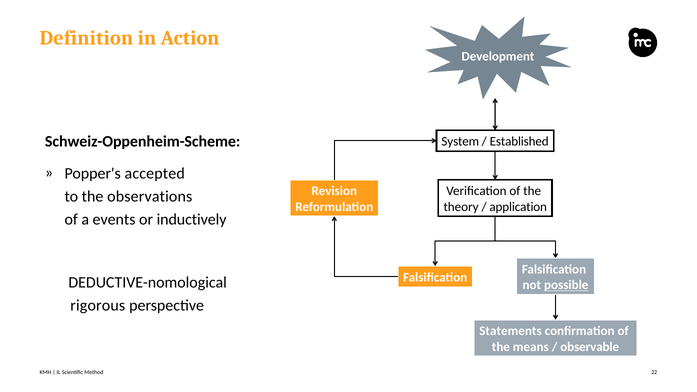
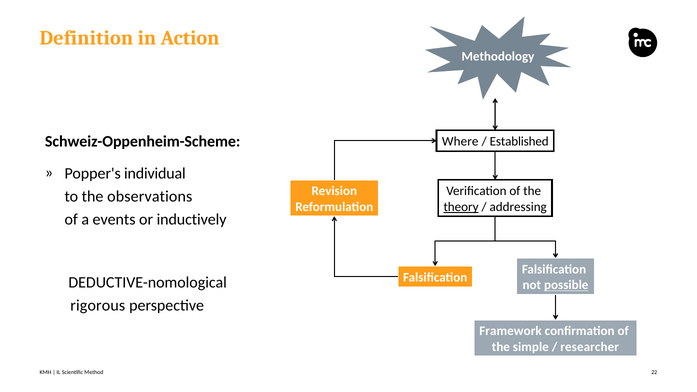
Development: Development -> Methodology
System: System -> Where
accepted: accepted -> individual
theory underline: none -> present
application: application -> addressing
Statements: Statements -> Framework
means: means -> simple
observable: observable -> researcher
